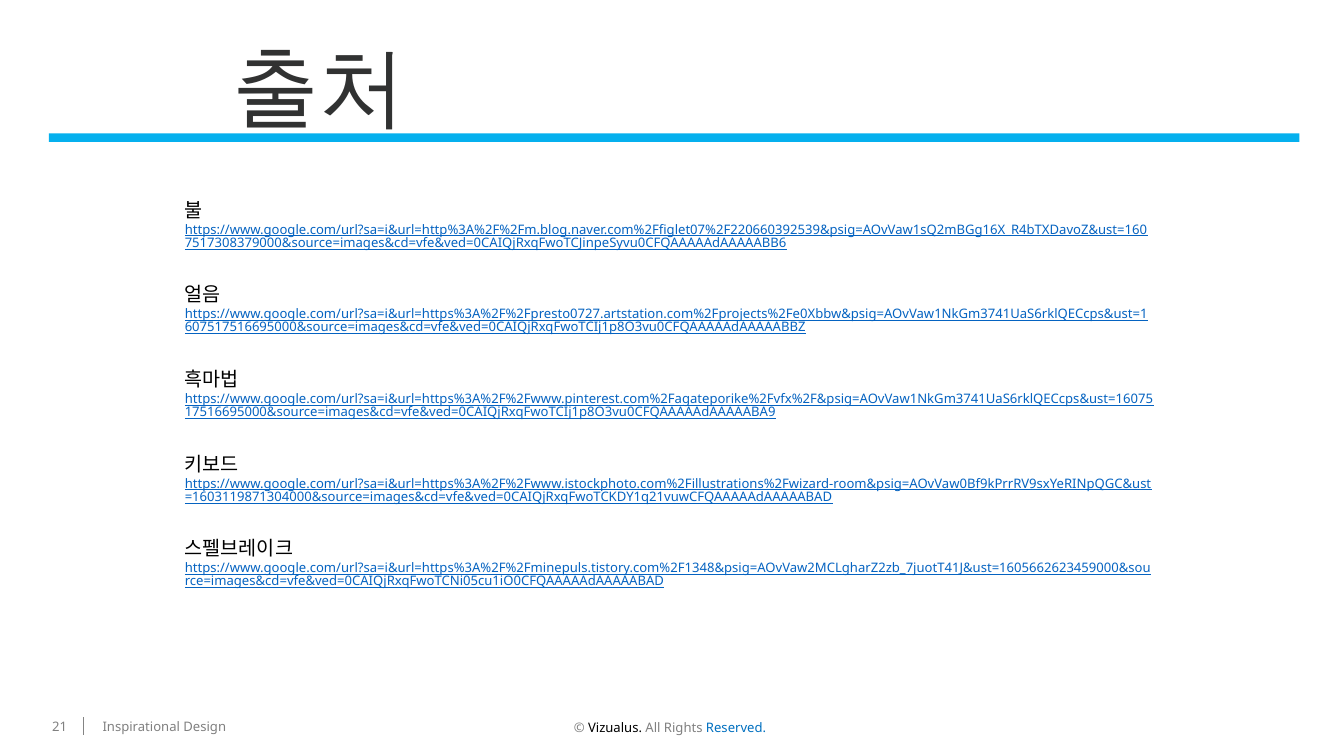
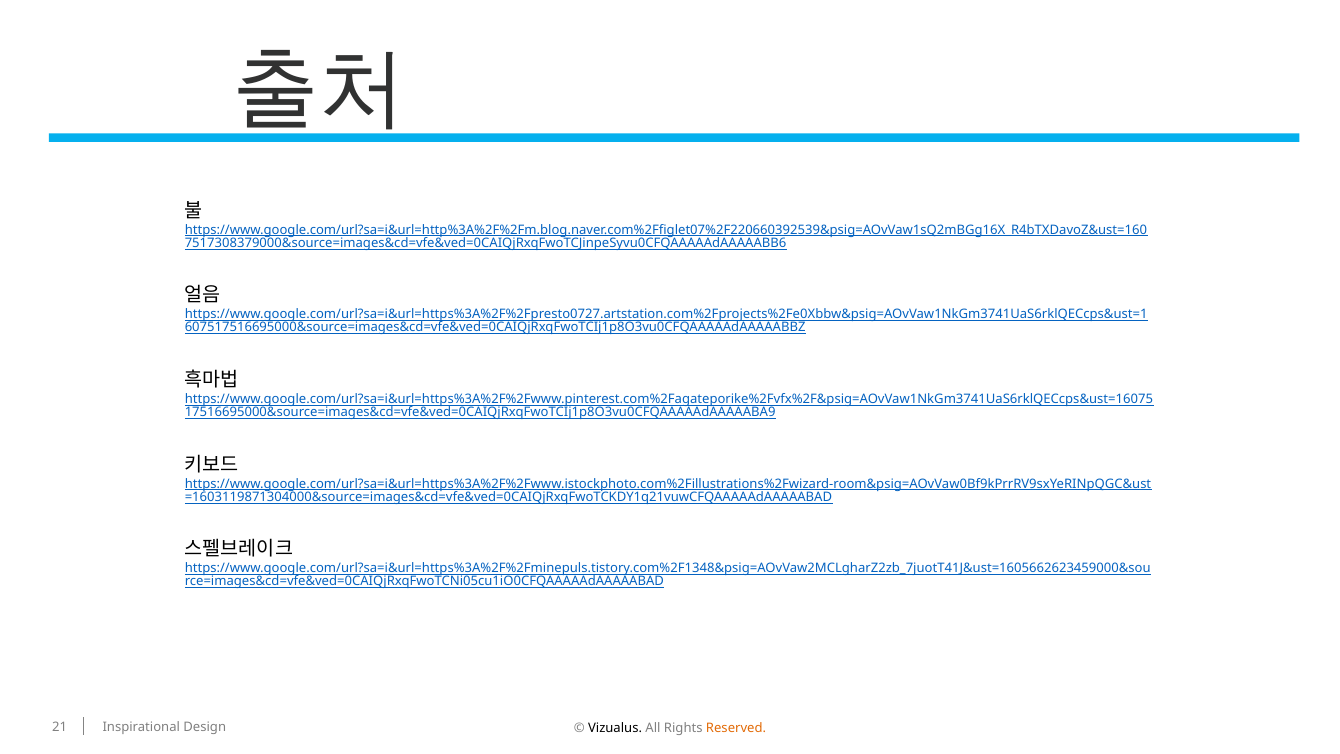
Reserved colour: blue -> orange
